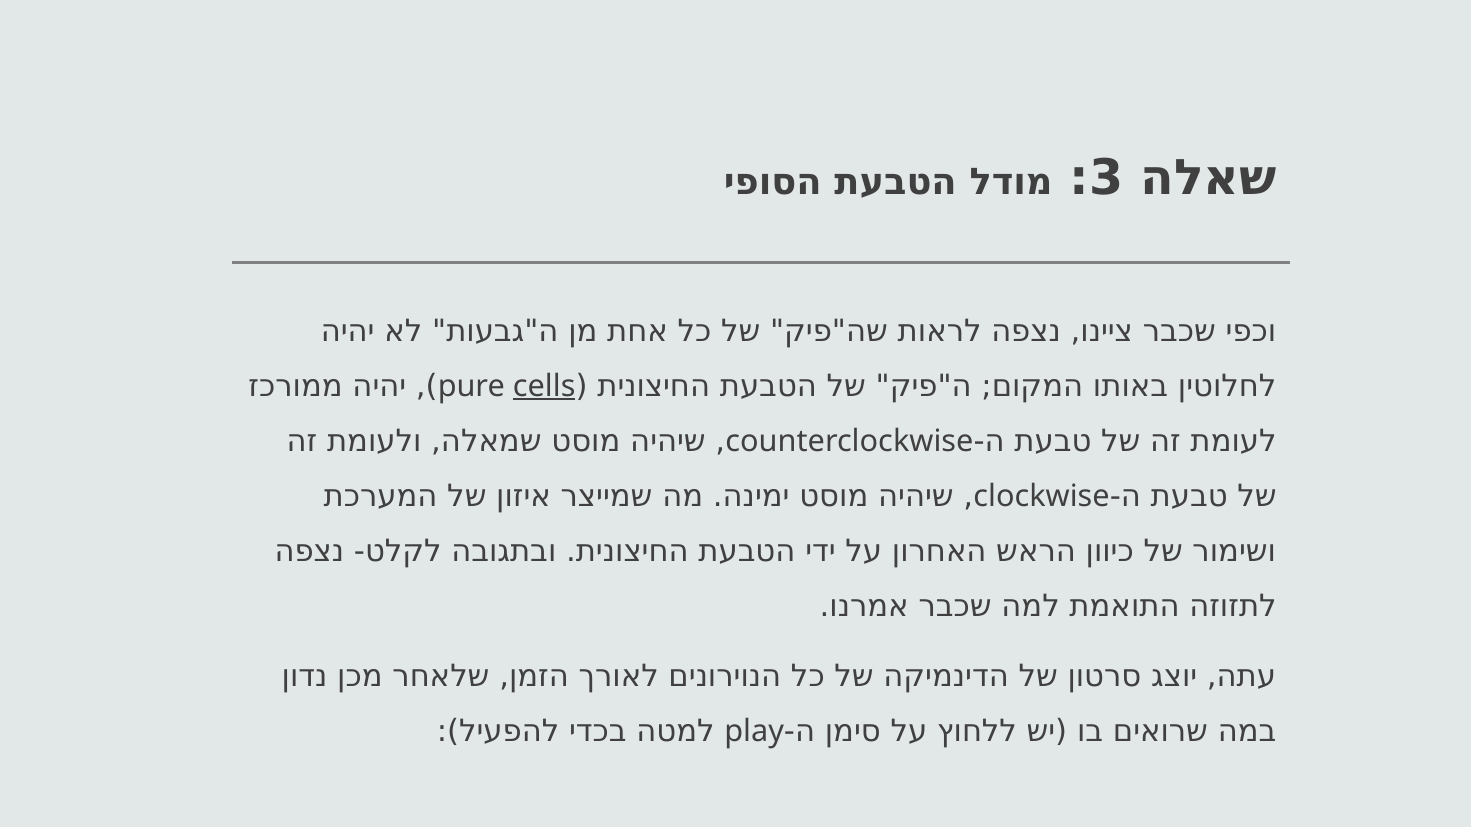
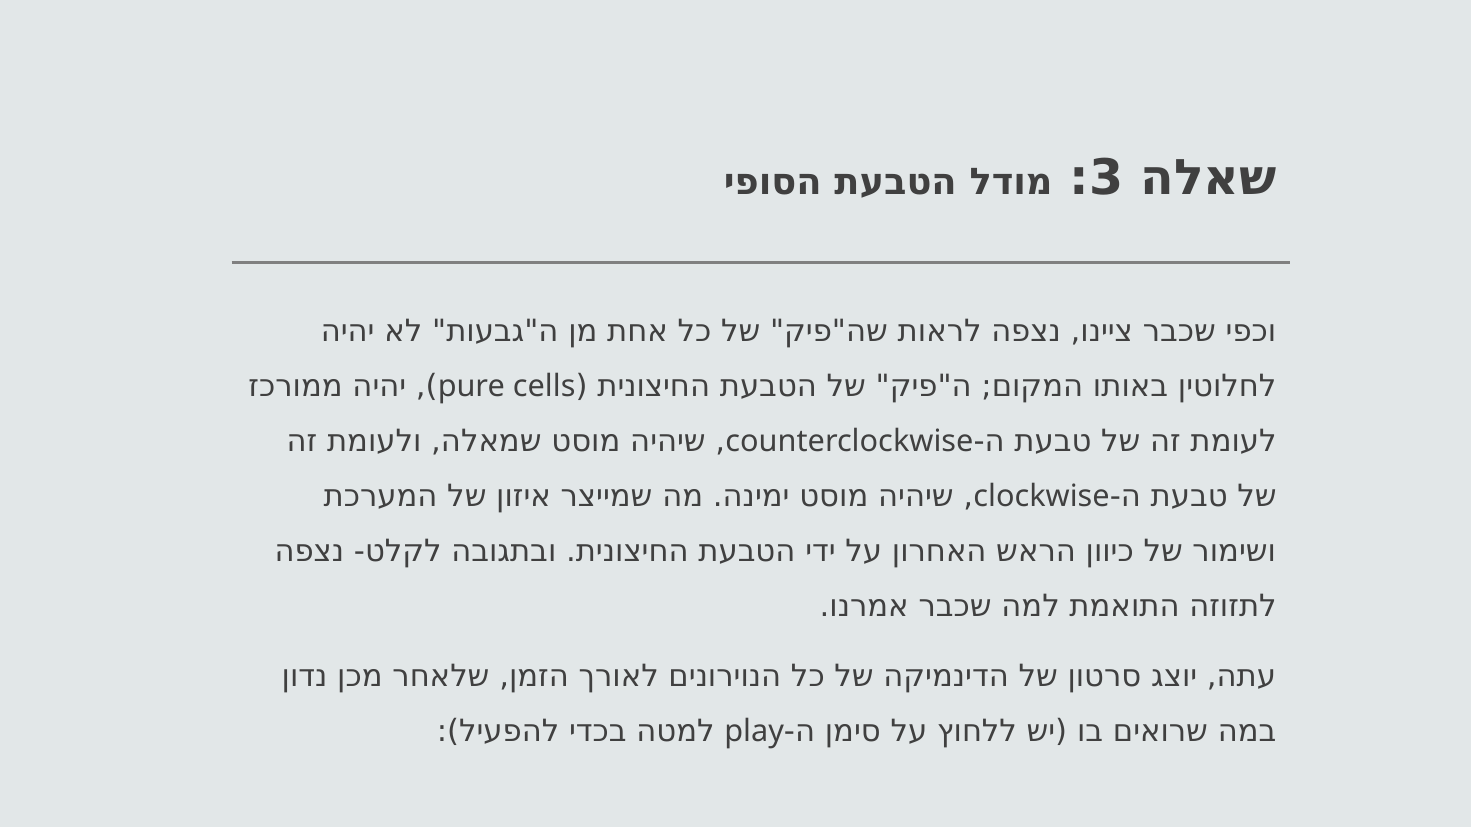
cells underline: present -> none
